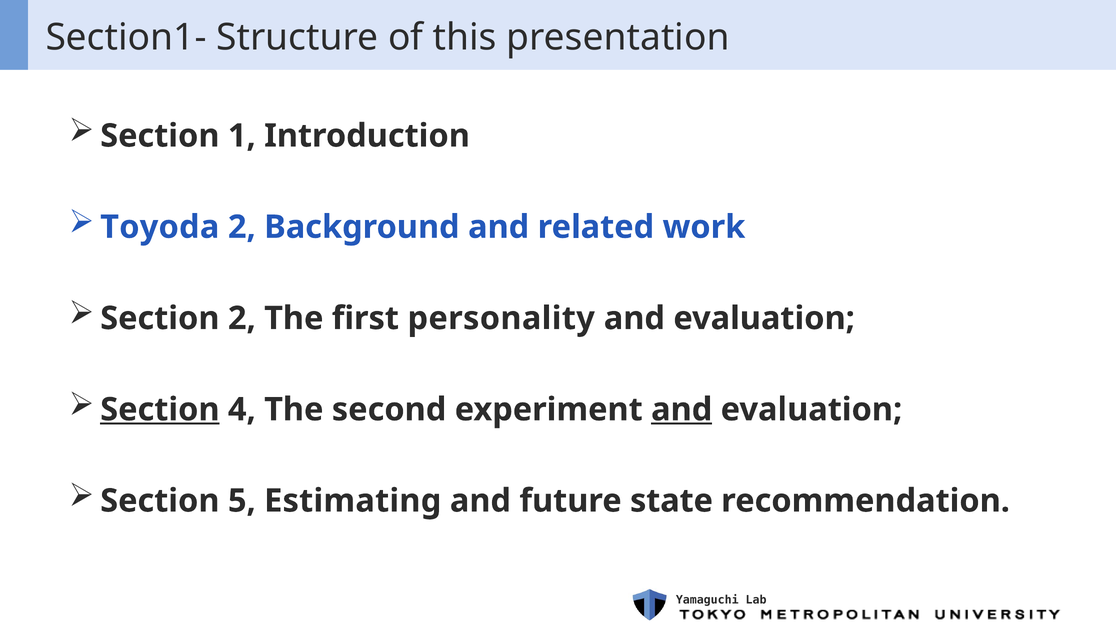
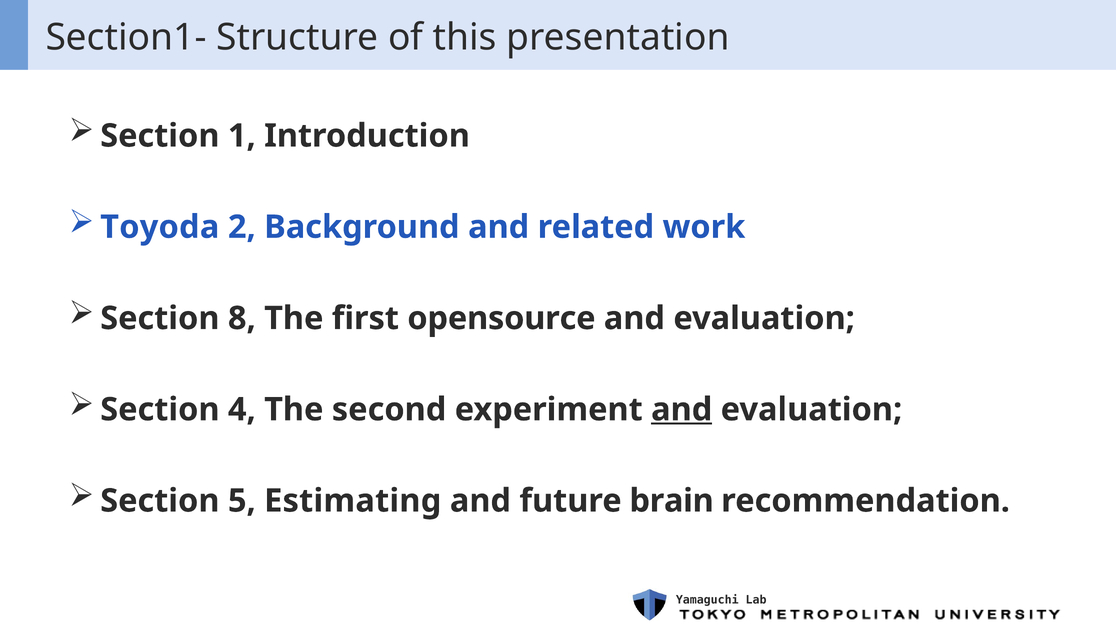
Section 2: 2 -> 8
personality: personality -> opensource
Section at (160, 409) underline: present -> none
state: state -> brain
